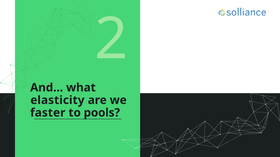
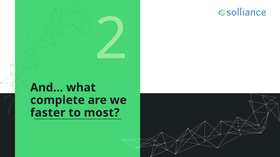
elasticity: elasticity -> complete
pools: pools -> most
